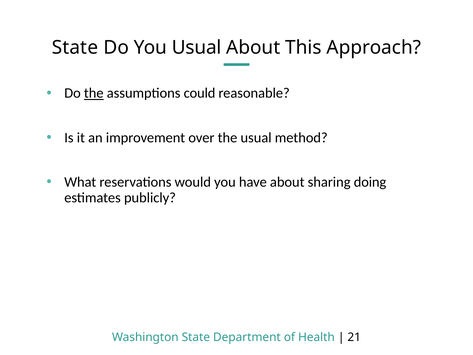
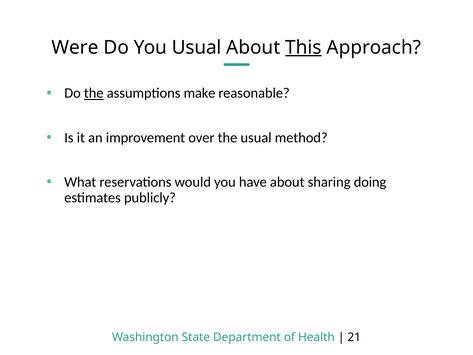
State at (75, 47): State -> Were
This underline: none -> present
could: could -> make
